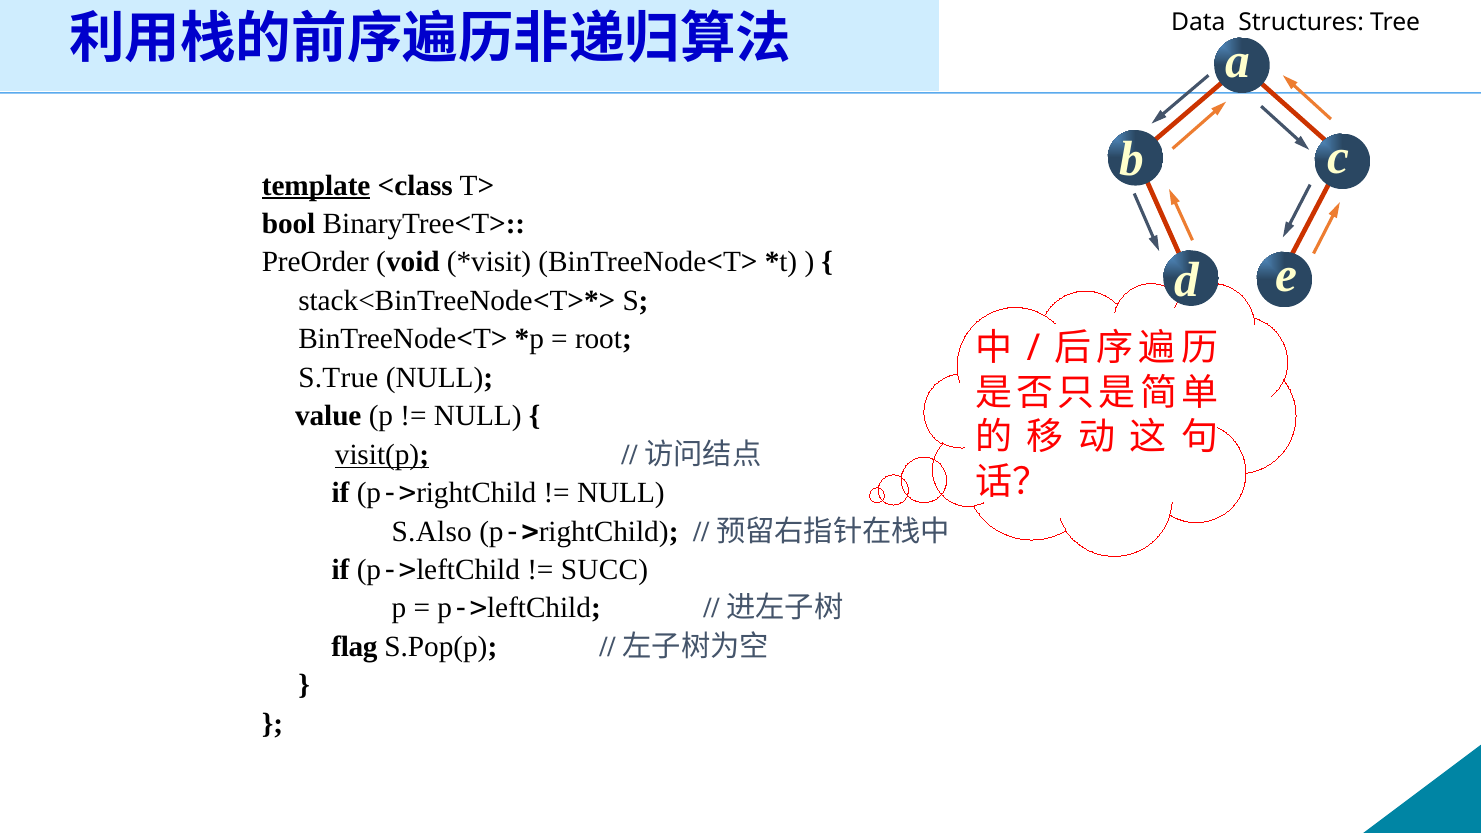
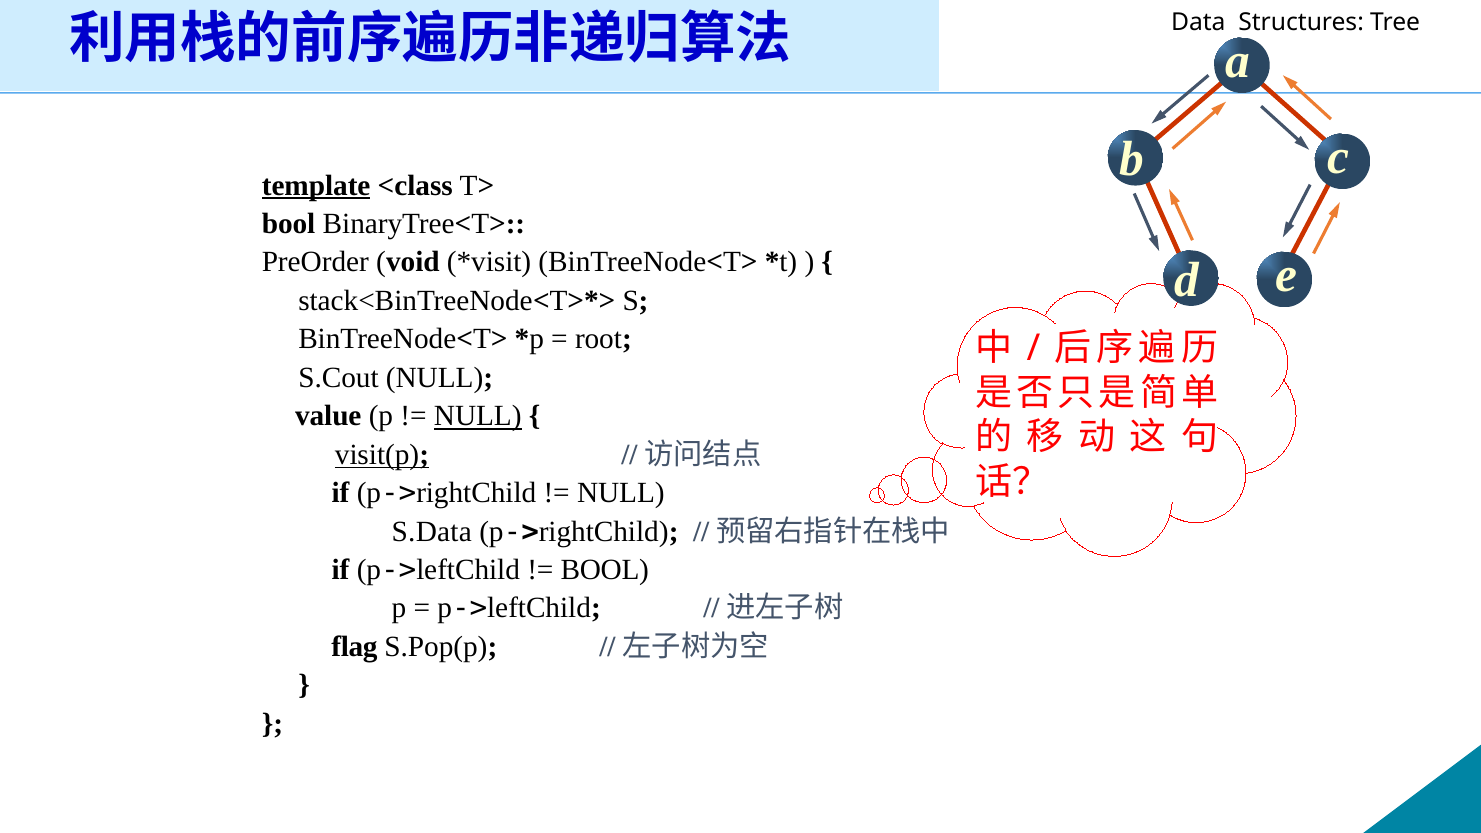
S.True: S.True -> S.Cout
NULL at (478, 416) underline: none -> present
S.Also: S.Also -> S.Data
SUCC at (604, 570): SUCC -> BOOL
